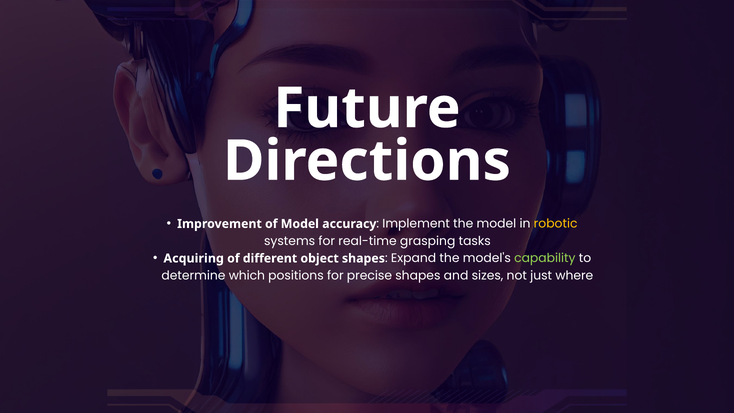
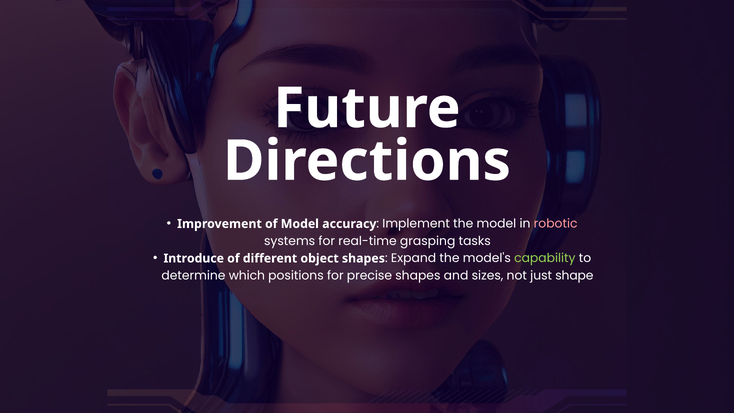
robotic colour: yellow -> pink
Acquiring: Acquiring -> Introduce
where: where -> shape
